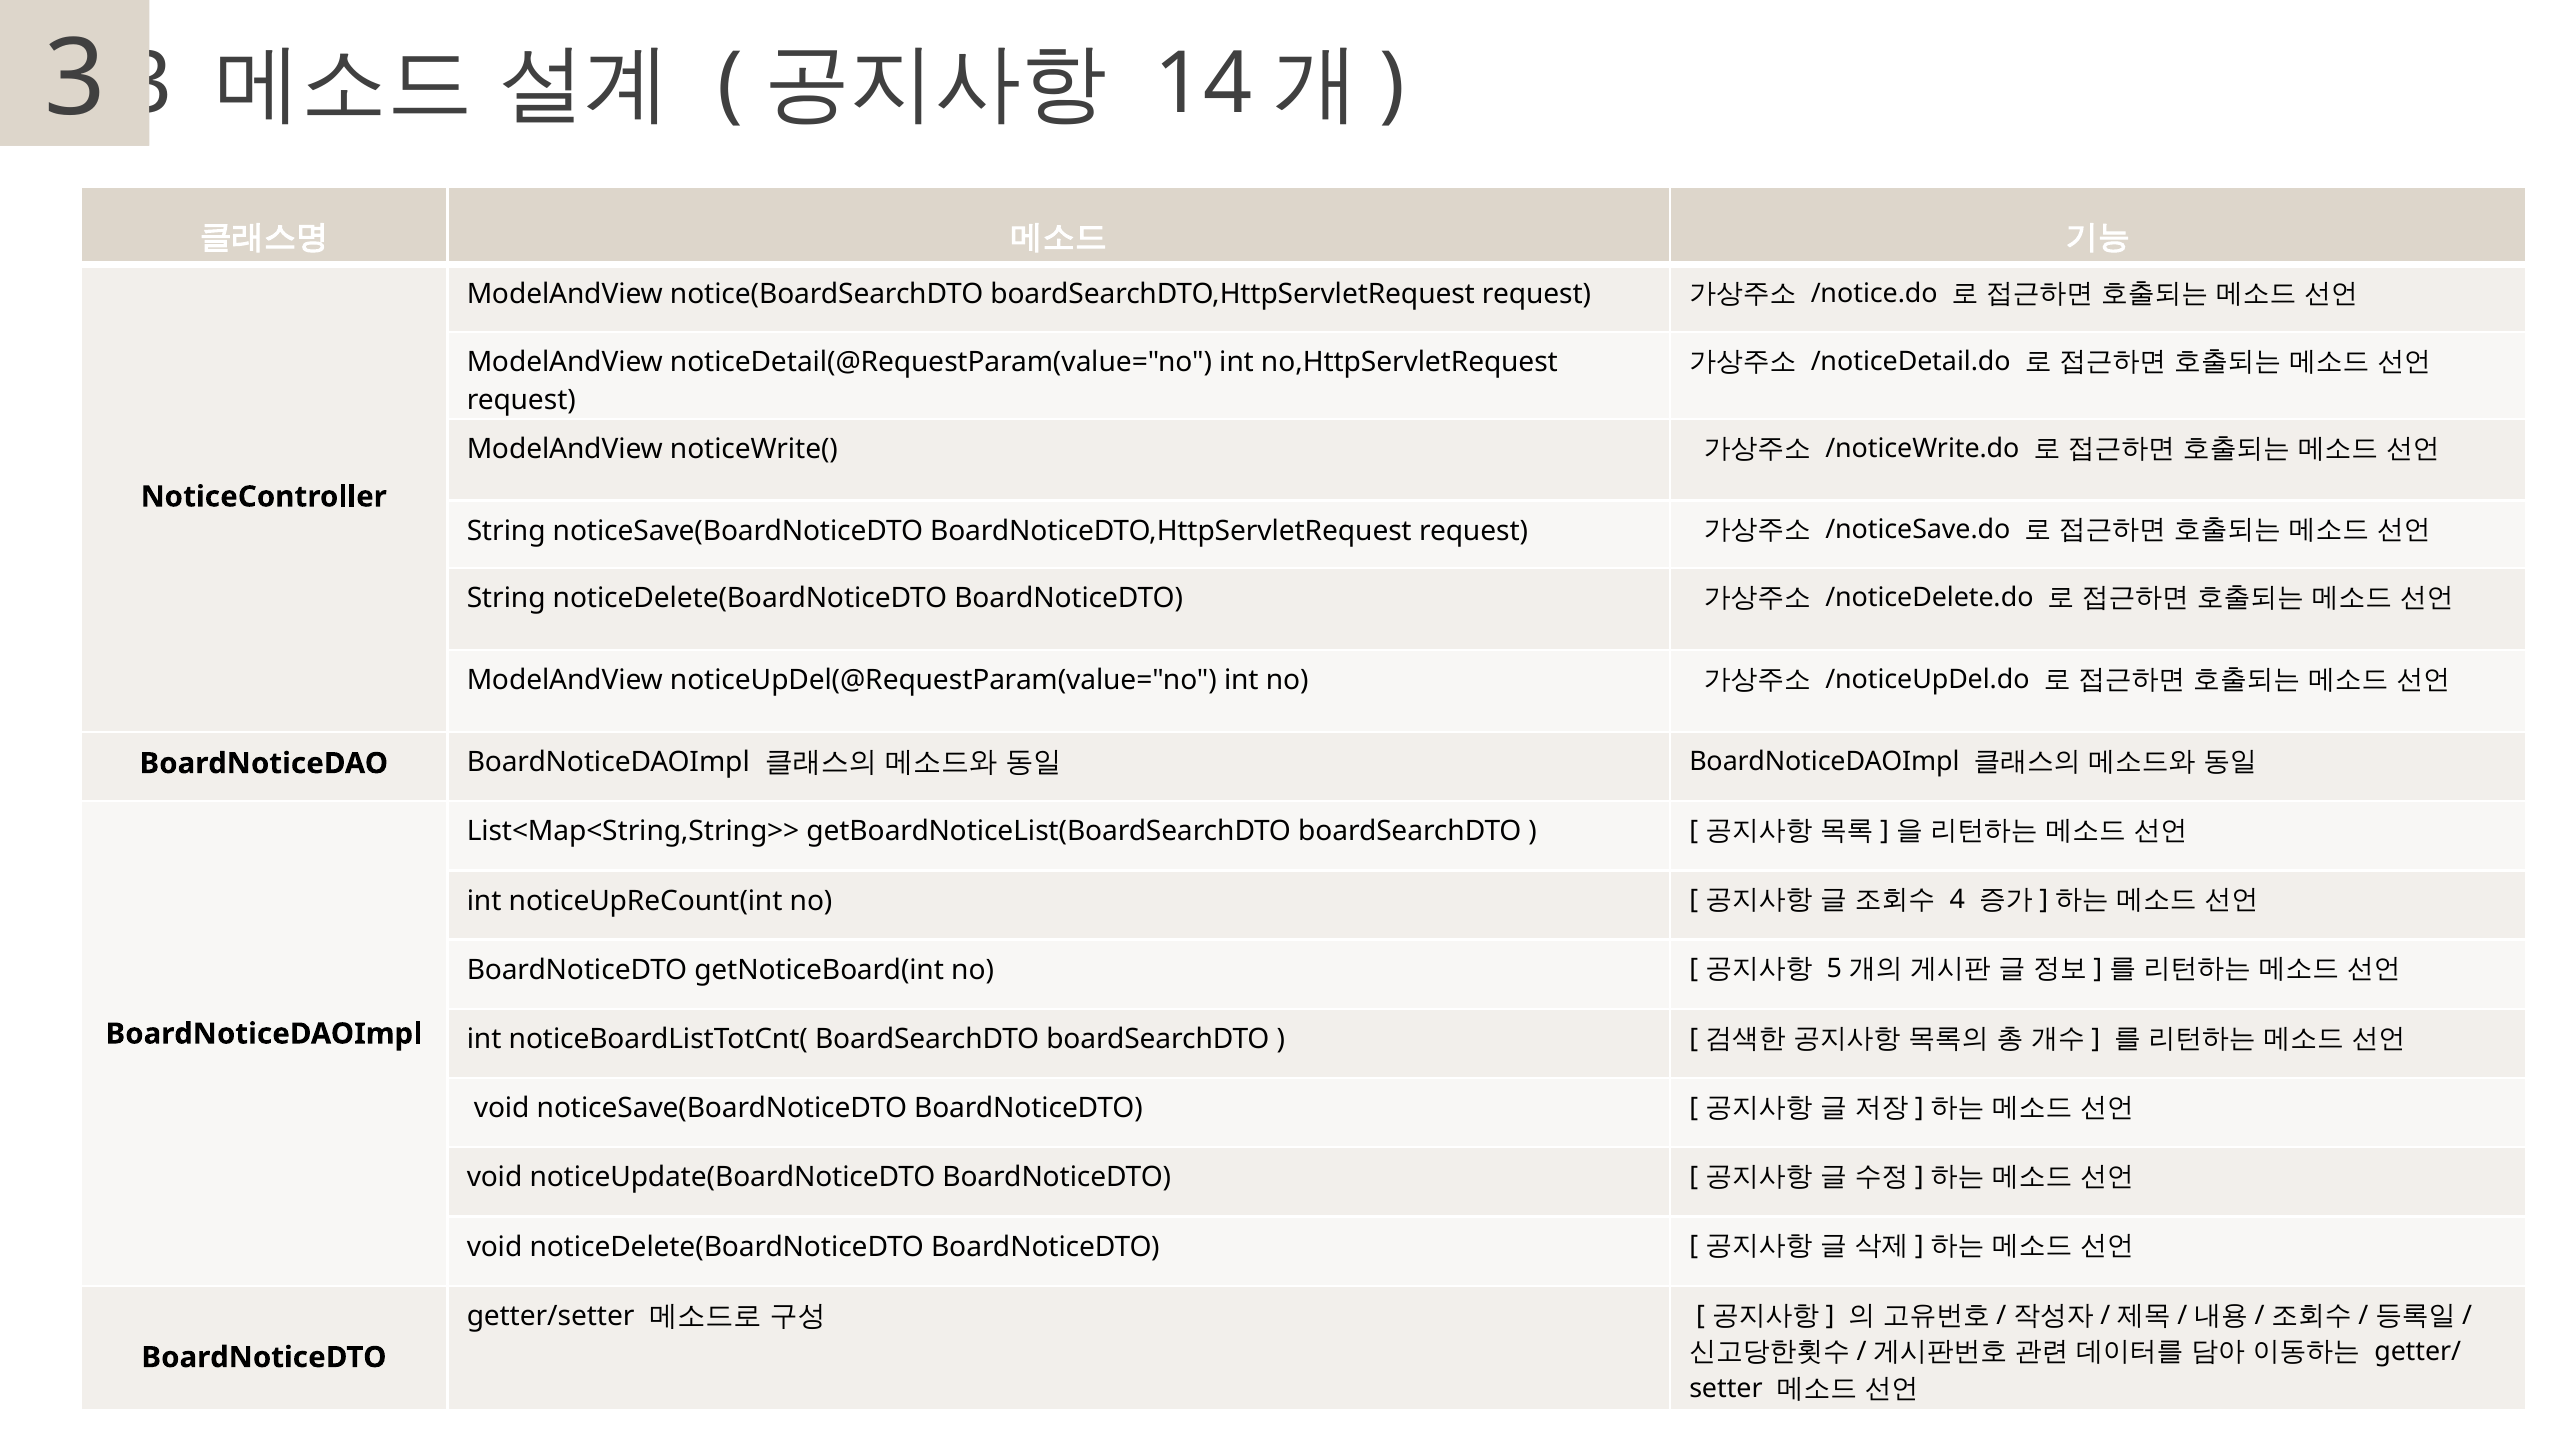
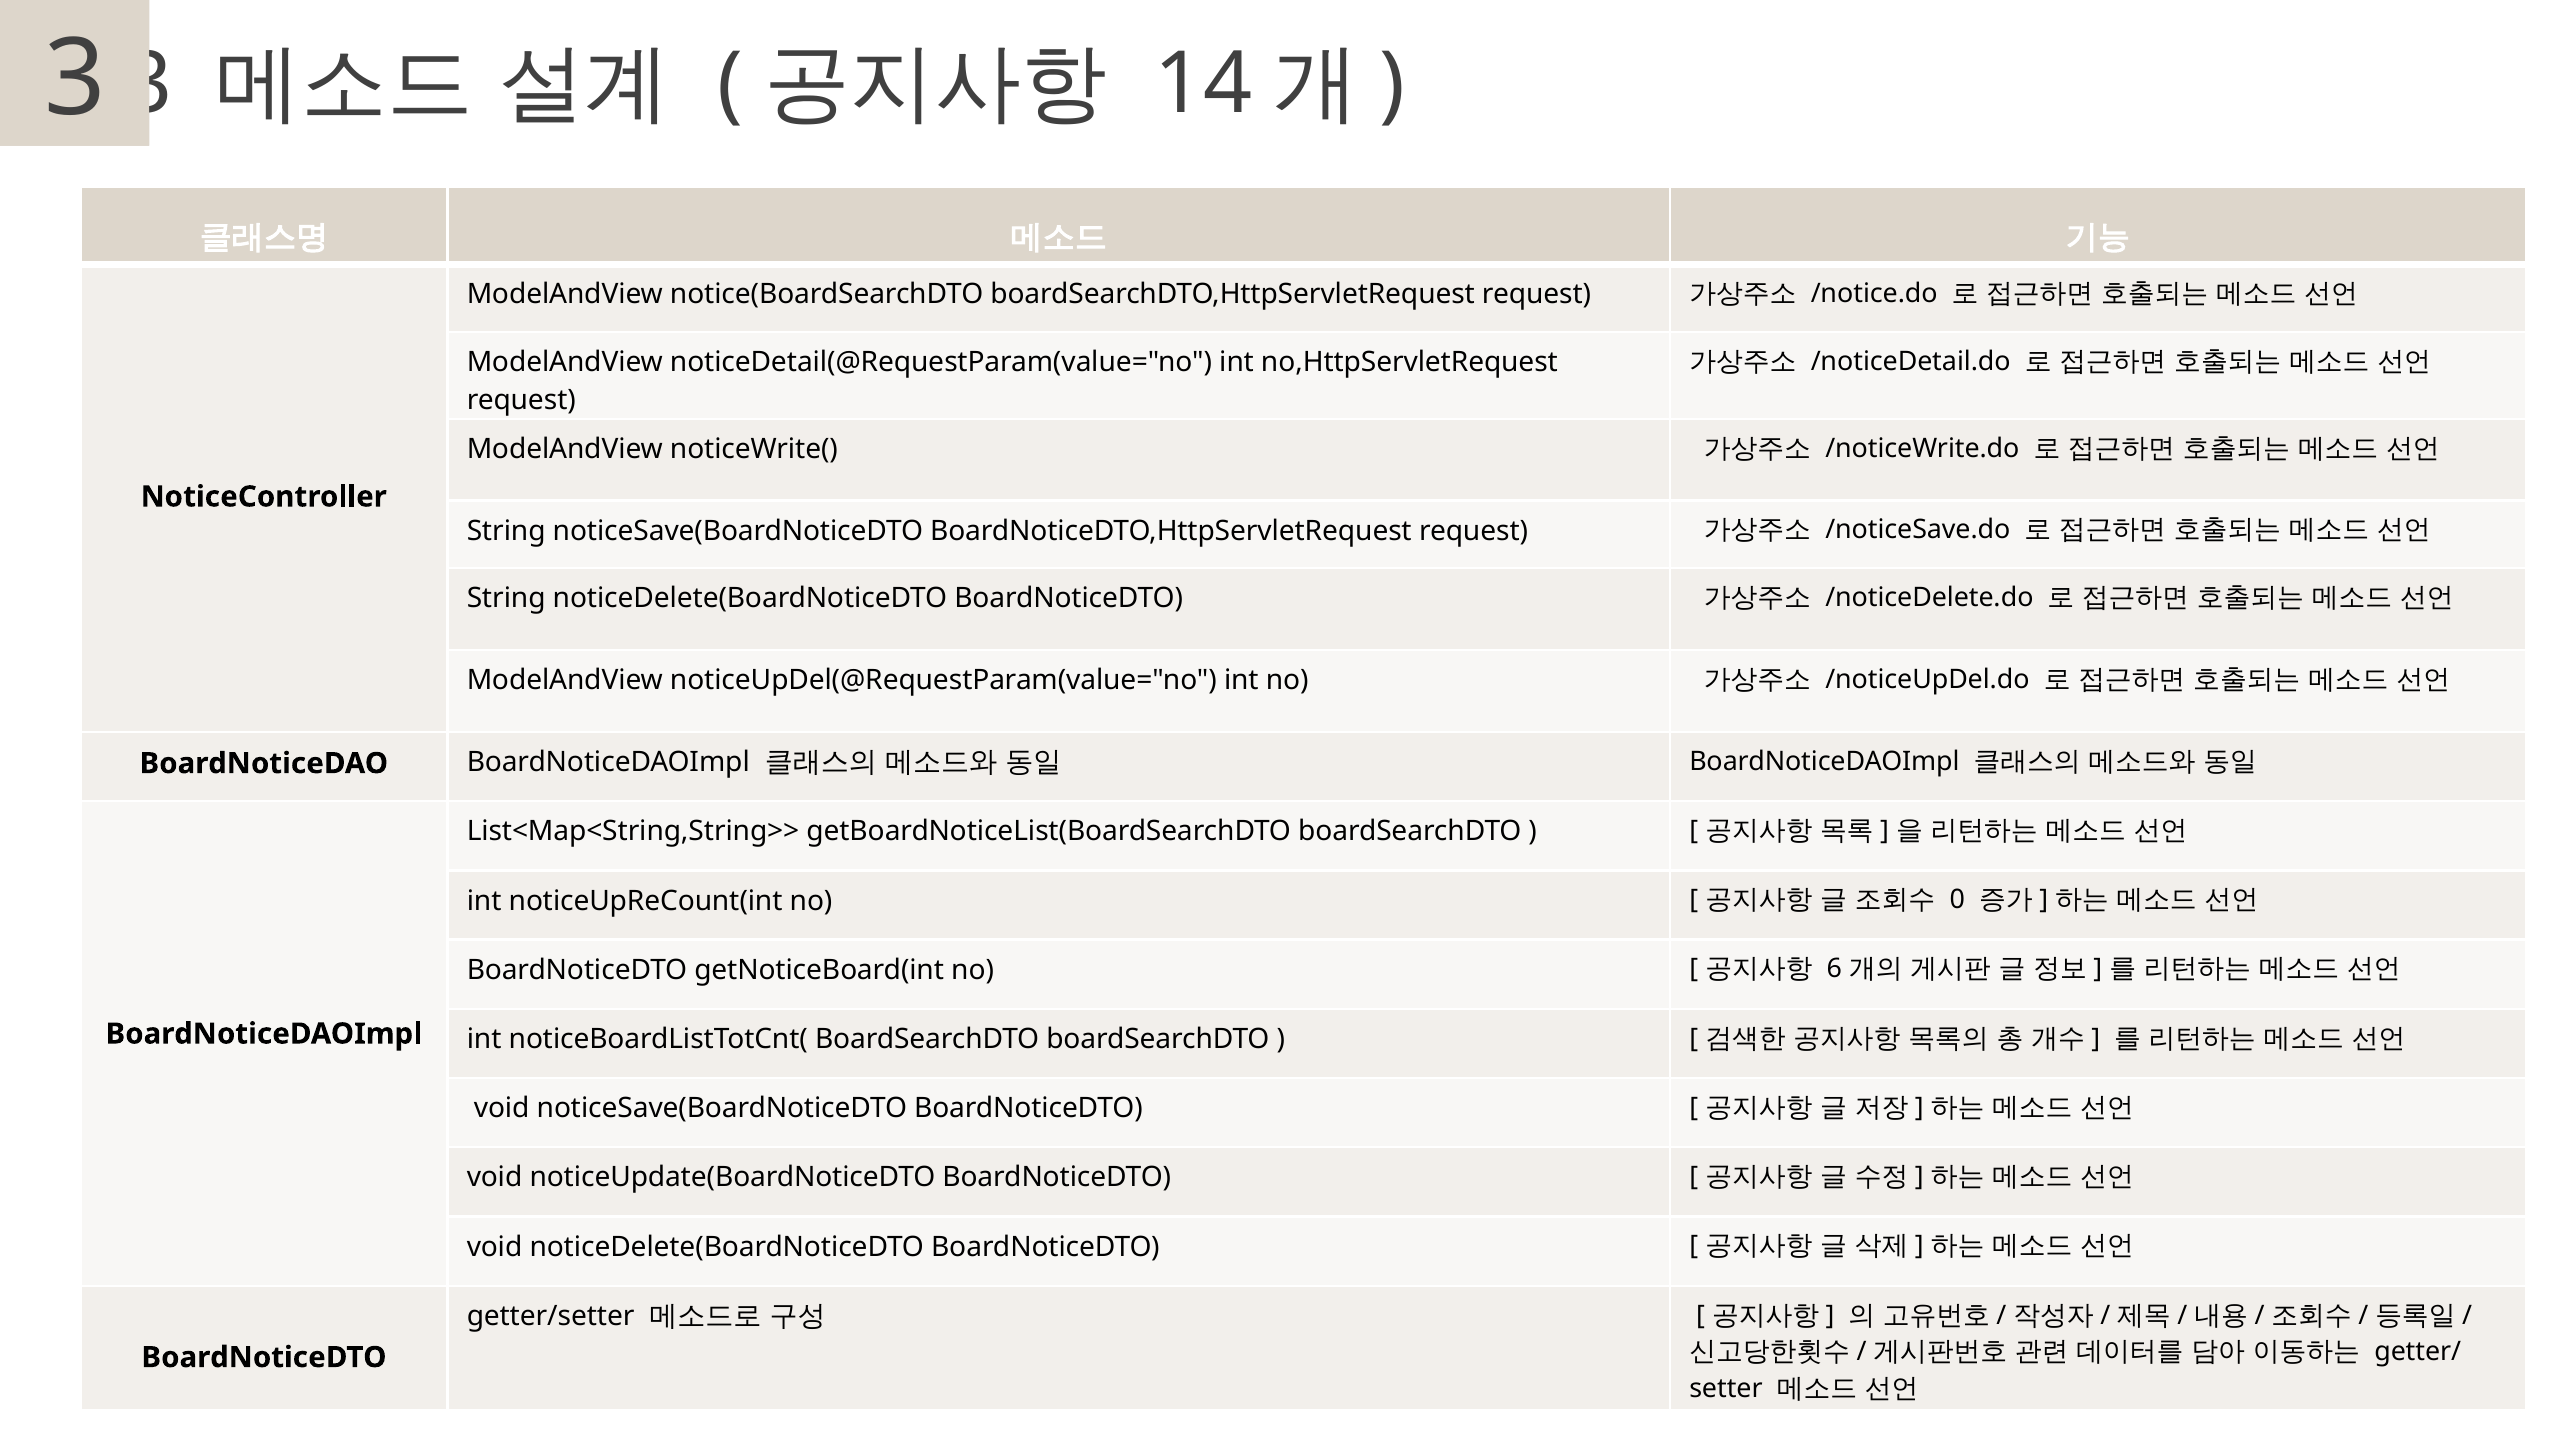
4: 4 -> 0
5: 5 -> 6
